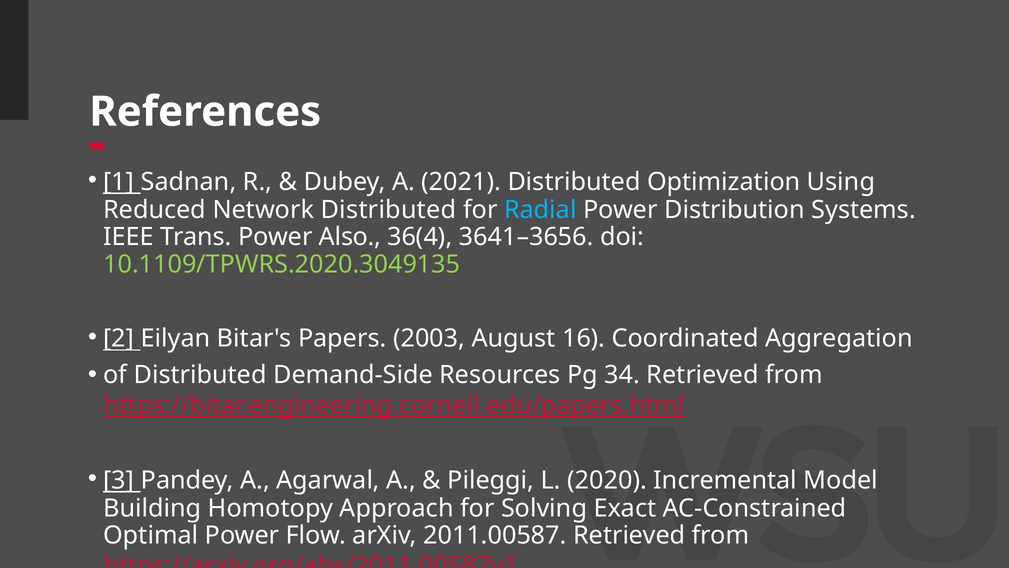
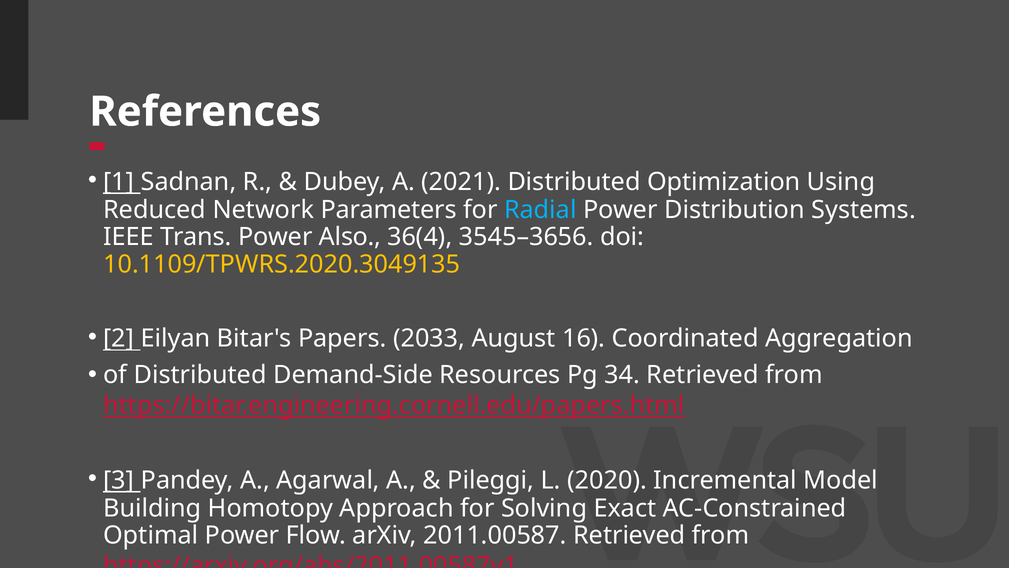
Network Distributed: Distributed -> Parameters
3641–3656: 3641–3656 -> 3545–3656
10.1109/TPWRS.2020.3049135 colour: light green -> yellow
2003: 2003 -> 2033
